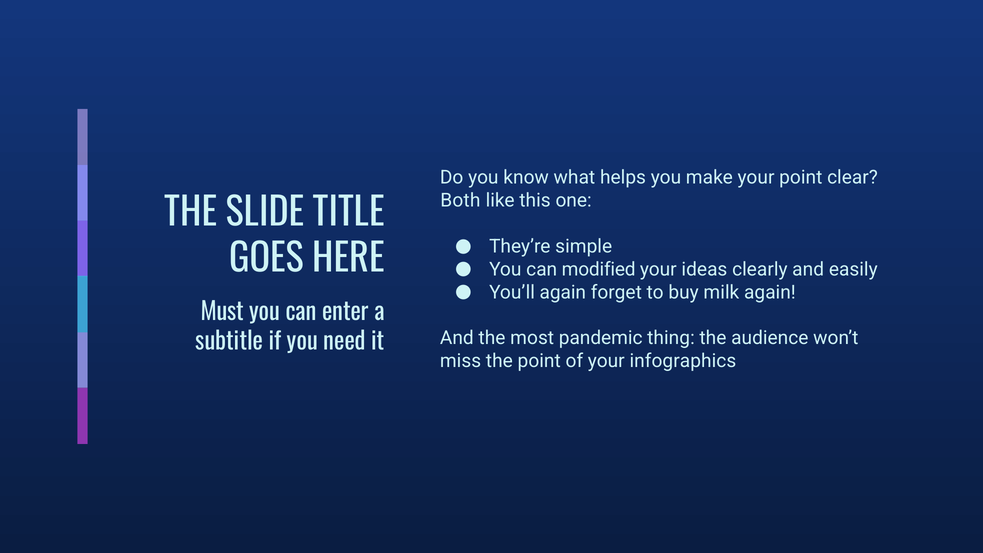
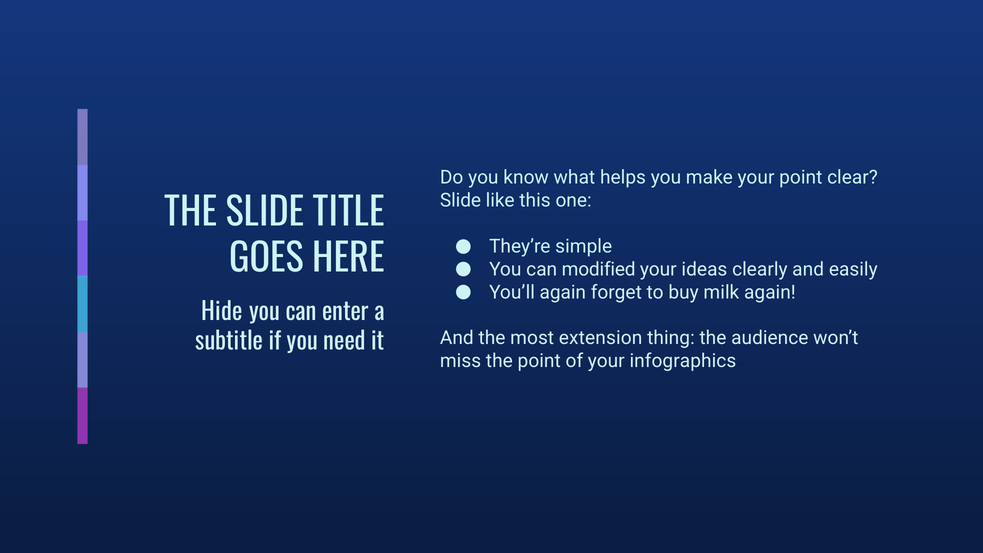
Both at (460, 200): Both -> Slide
Must: Must -> Hide
pandemic: pandemic -> extension
